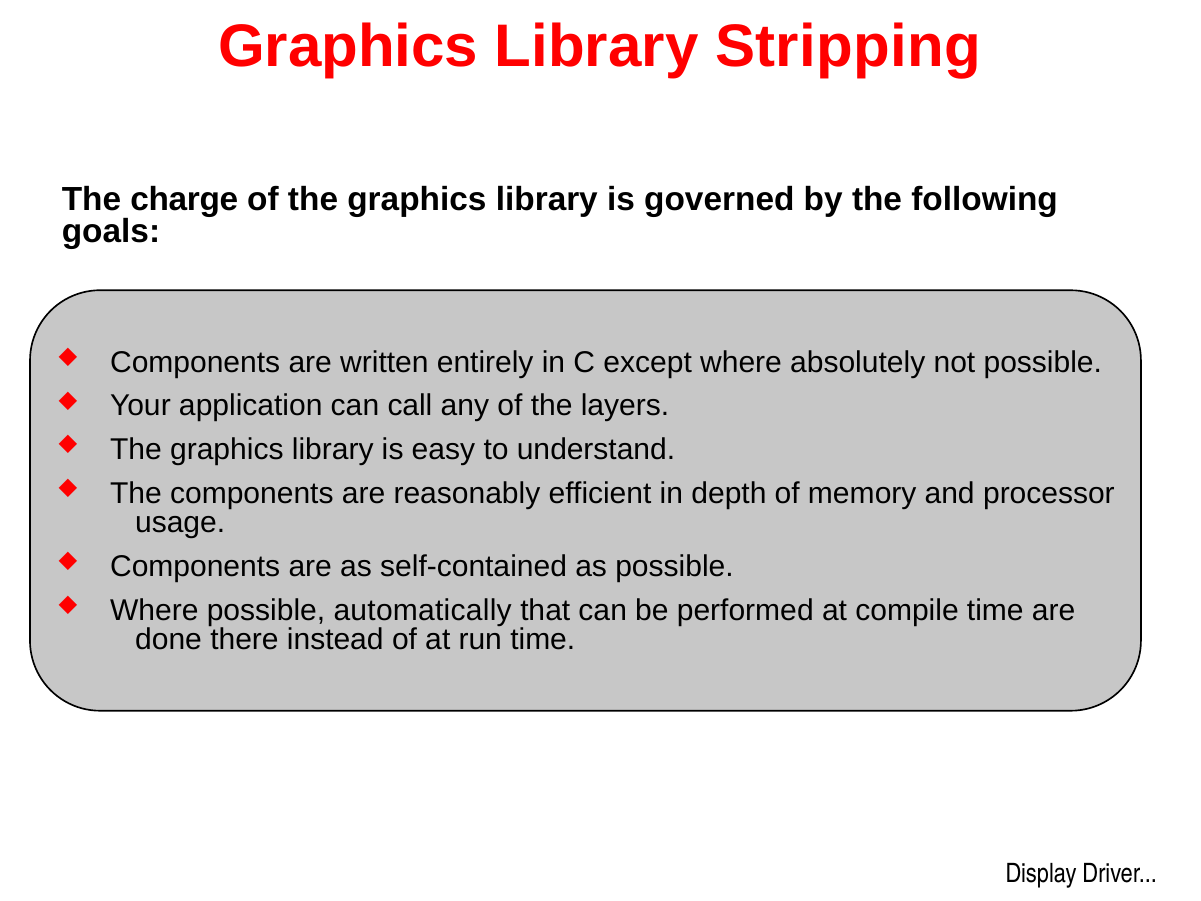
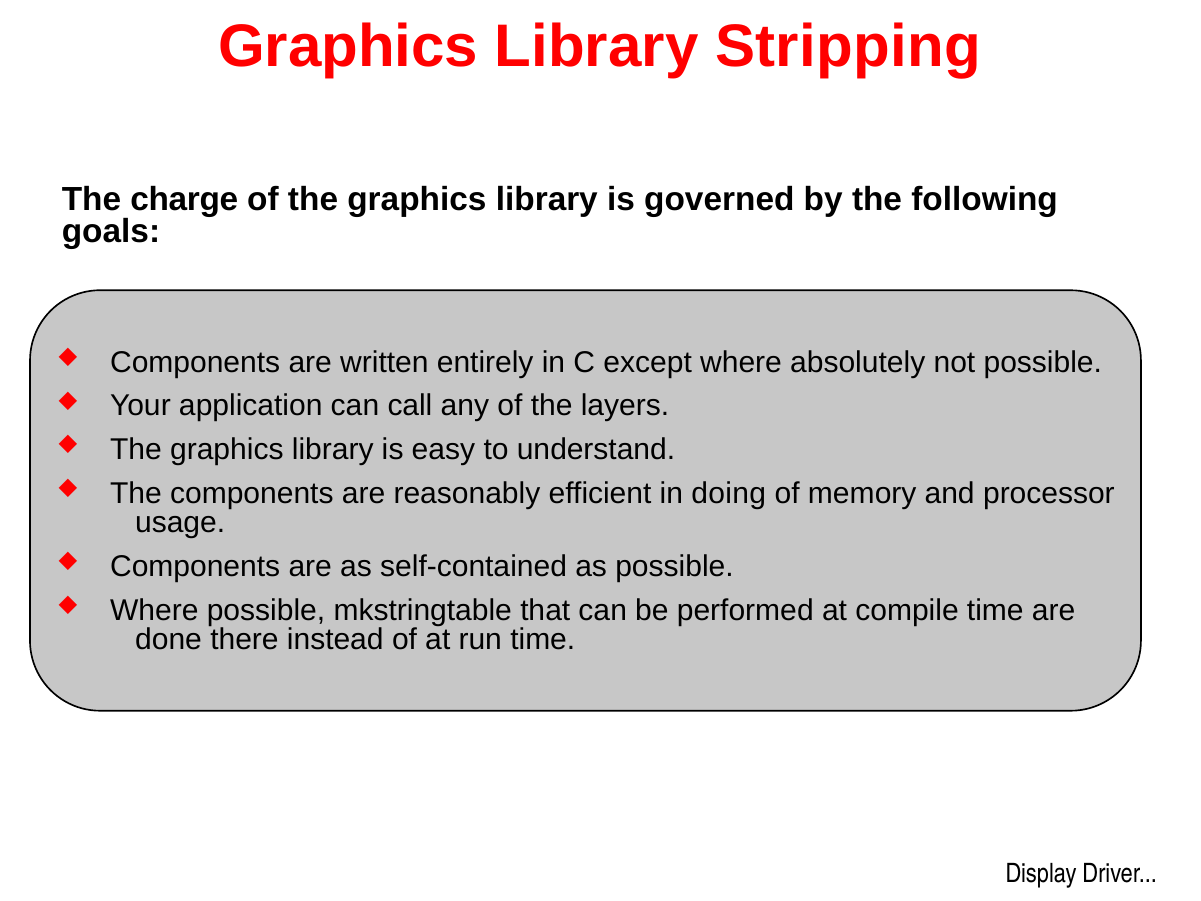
depth: depth -> doing
automatically: automatically -> mkstringtable
